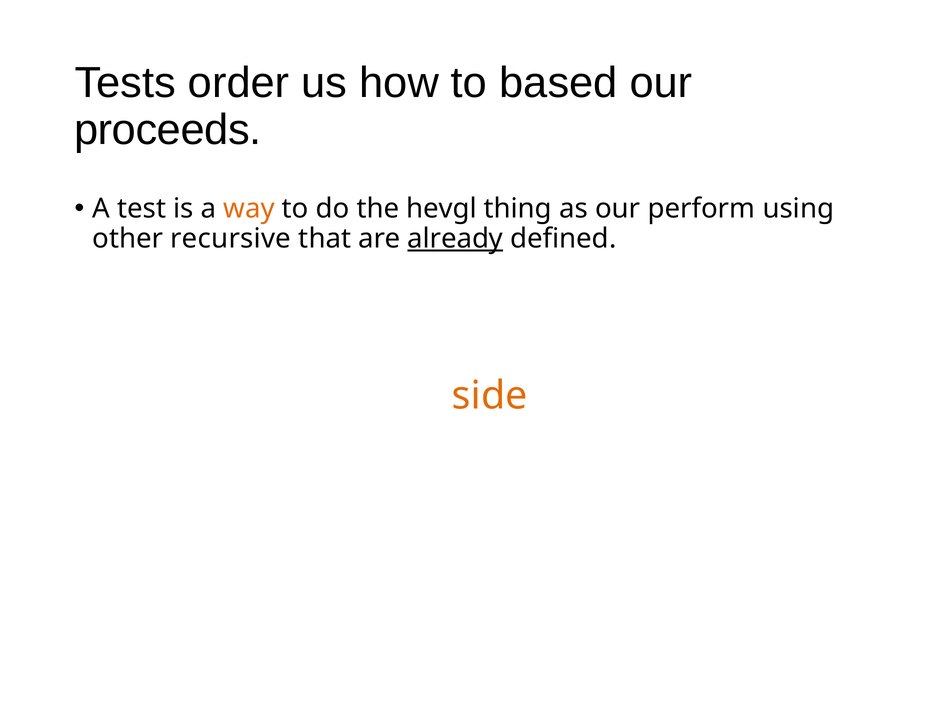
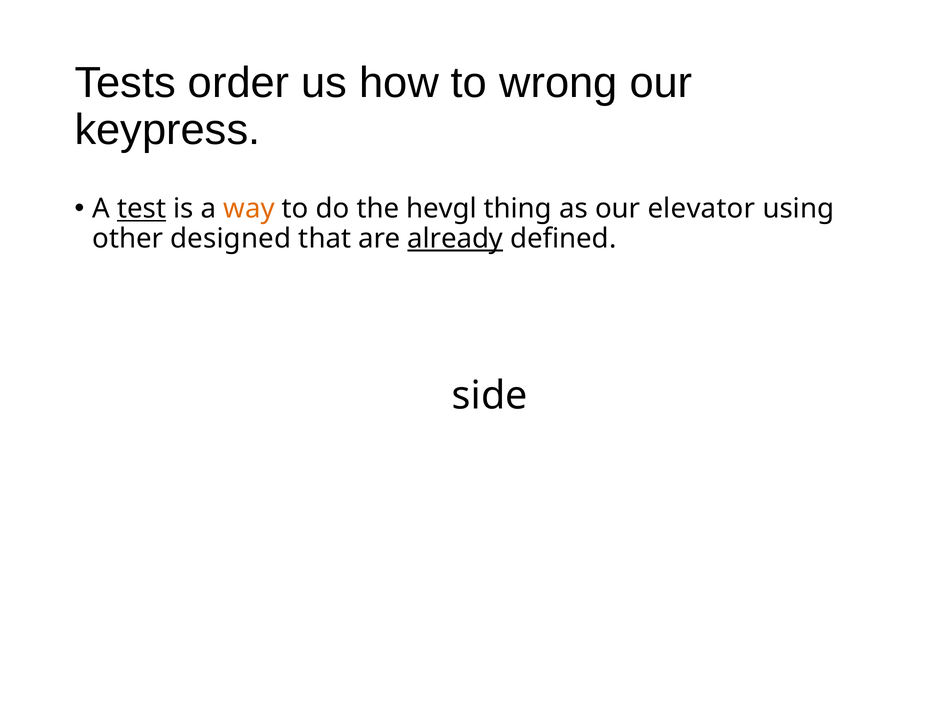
based: based -> wrong
proceeds: proceeds -> keypress
test underline: none -> present
perform: perform -> elevator
recursive: recursive -> designed
side colour: orange -> black
